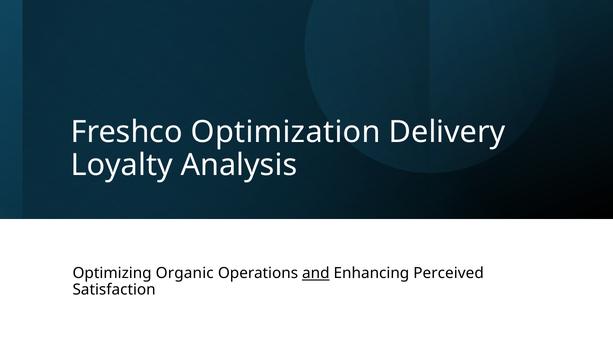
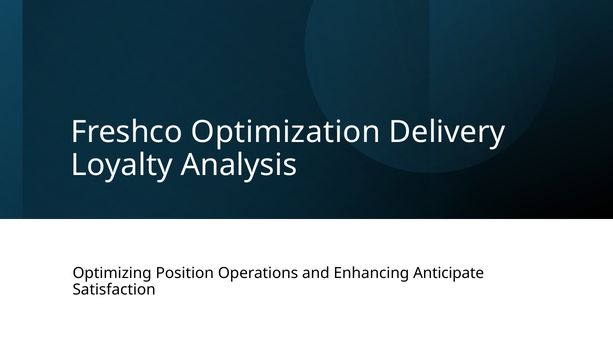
Organic: Organic -> Position
and underline: present -> none
Perceived: Perceived -> Anticipate
